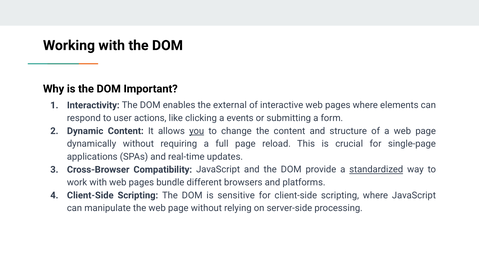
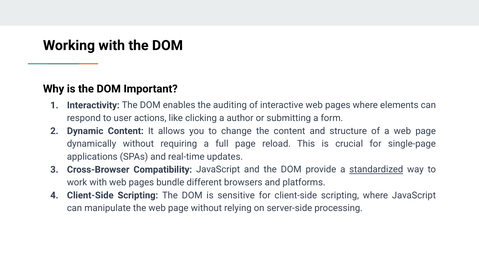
external: external -> auditing
events: events -> author
you underline: present -> none
